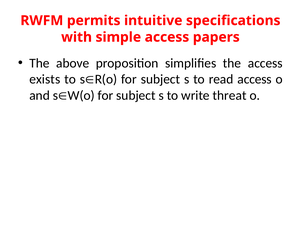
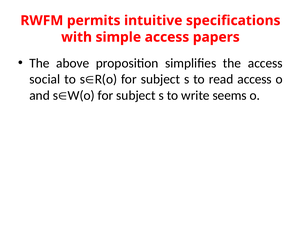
exists: exists -> social
threat: threat -> seems
